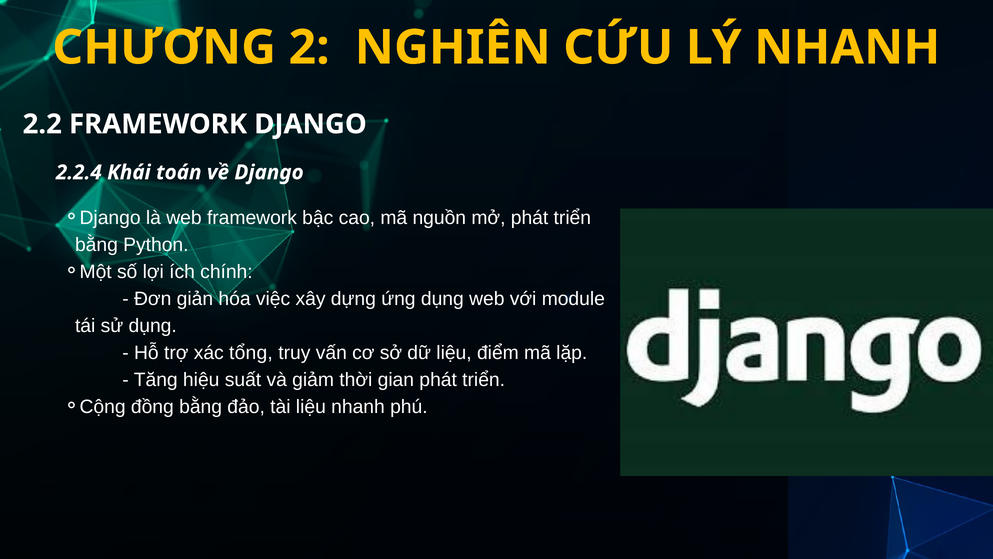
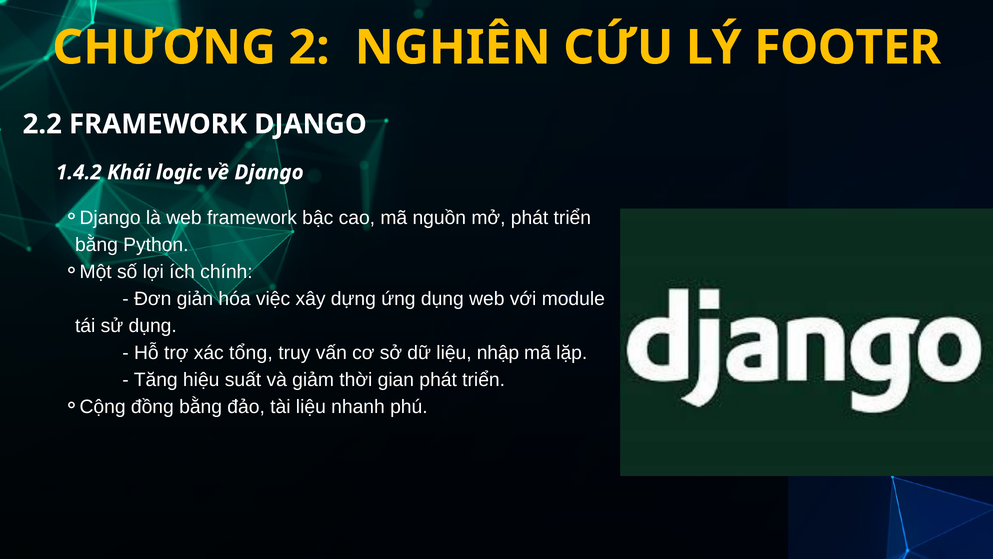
LÝ NHANH: NHANH -> FOOTER
2.2.4: 2.2.4 -> 1.4.2
toán: toán -> logic
điểm: điểm -> nhập
